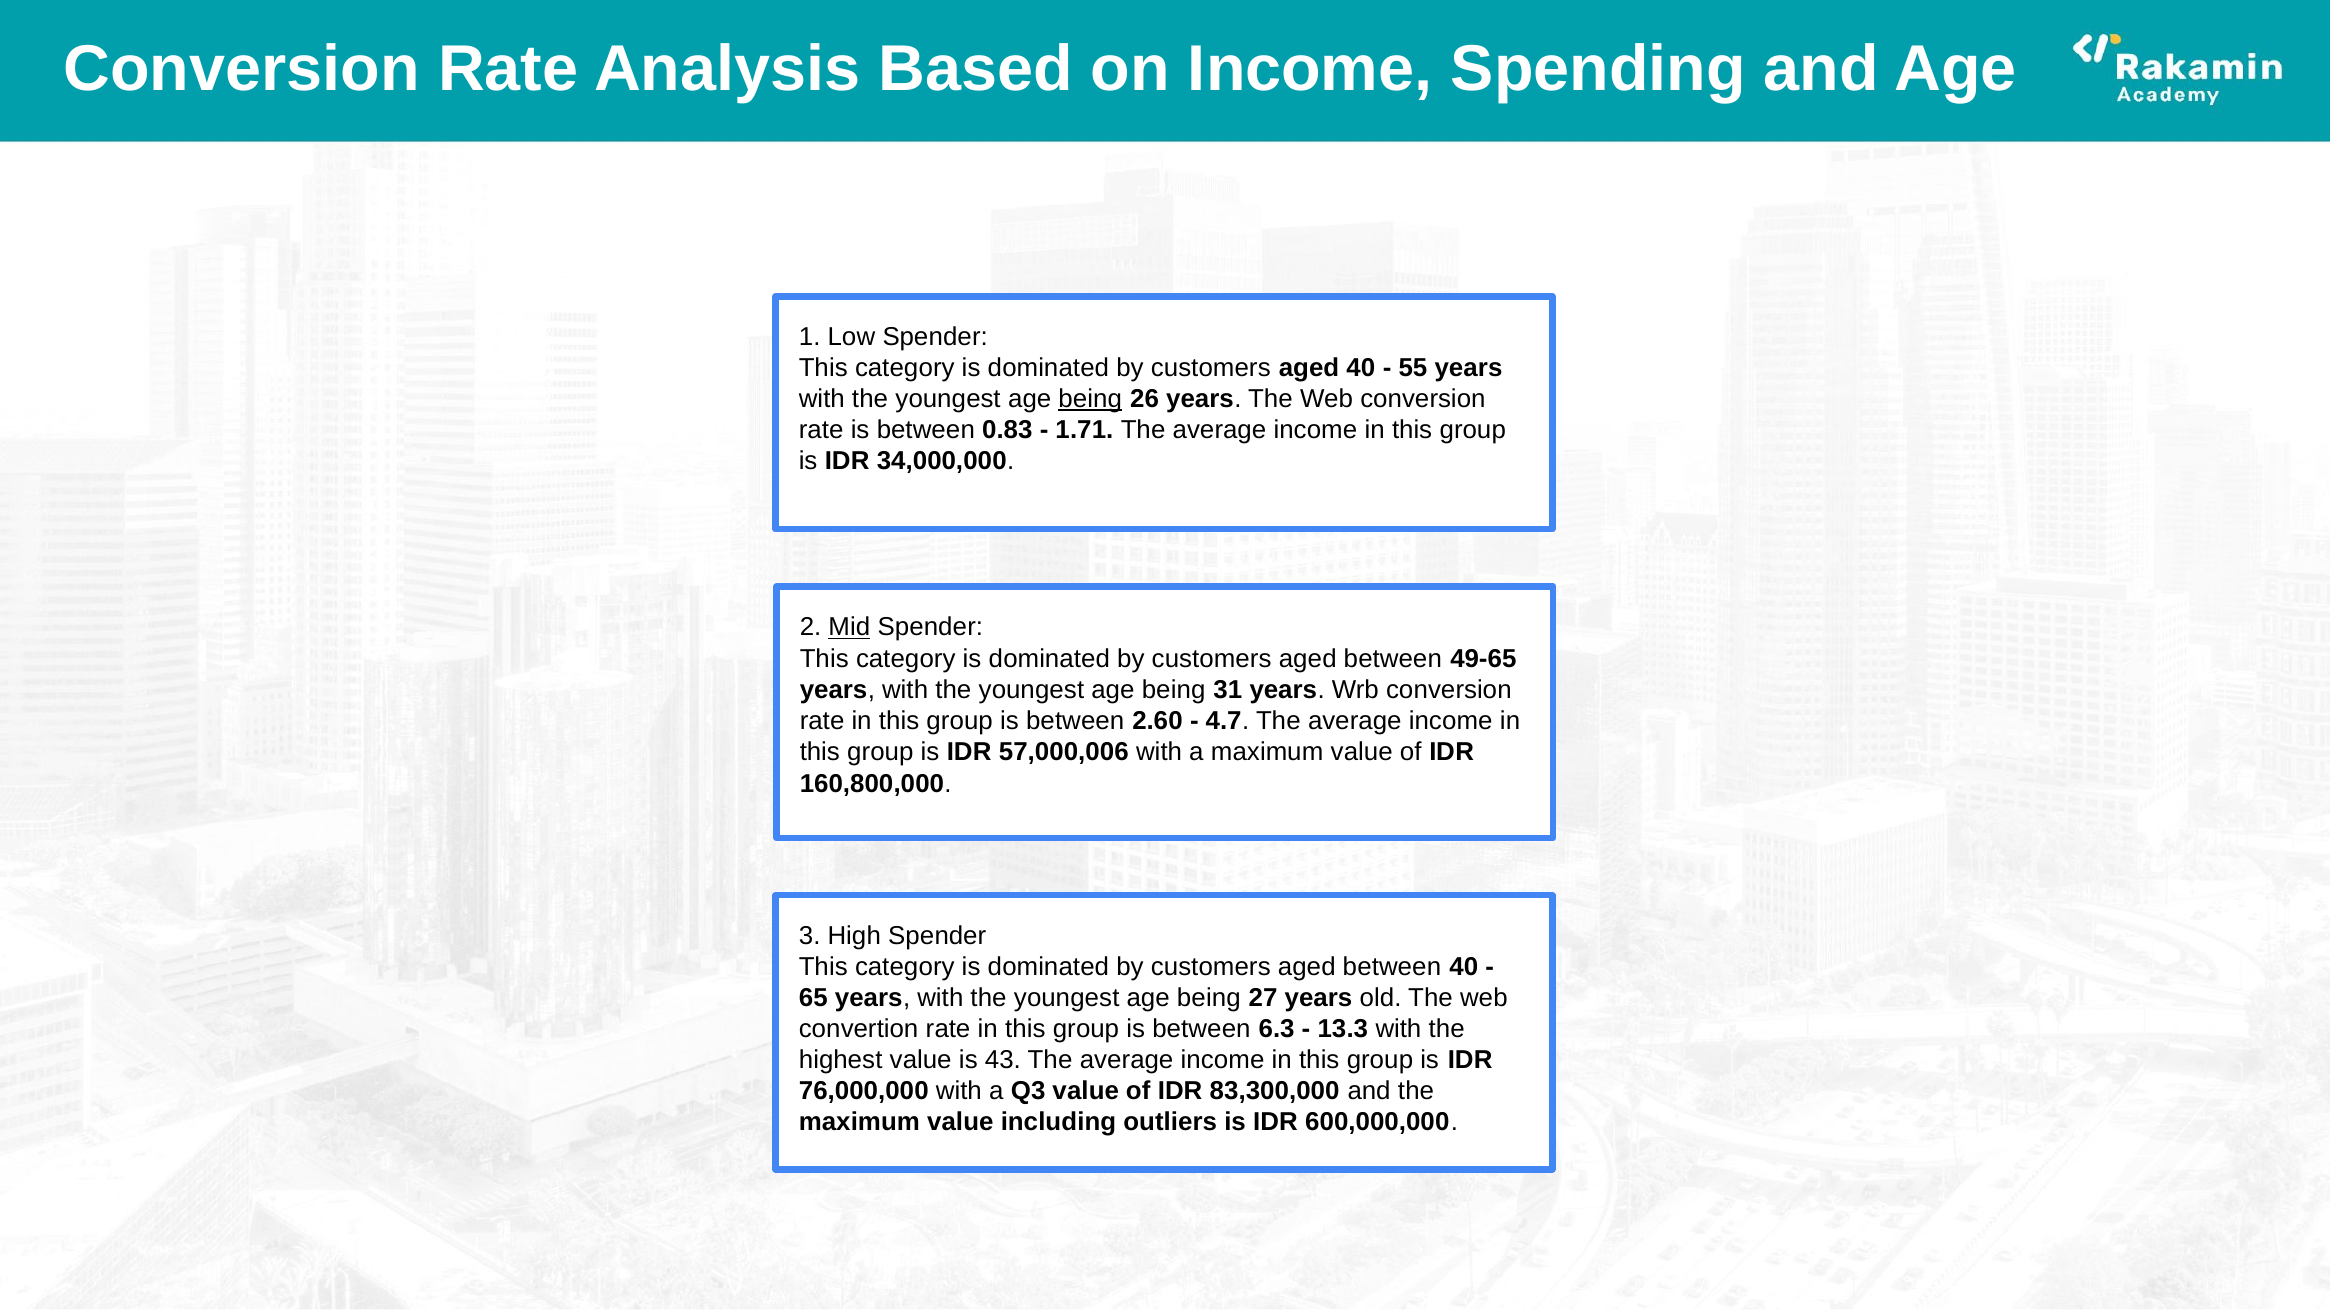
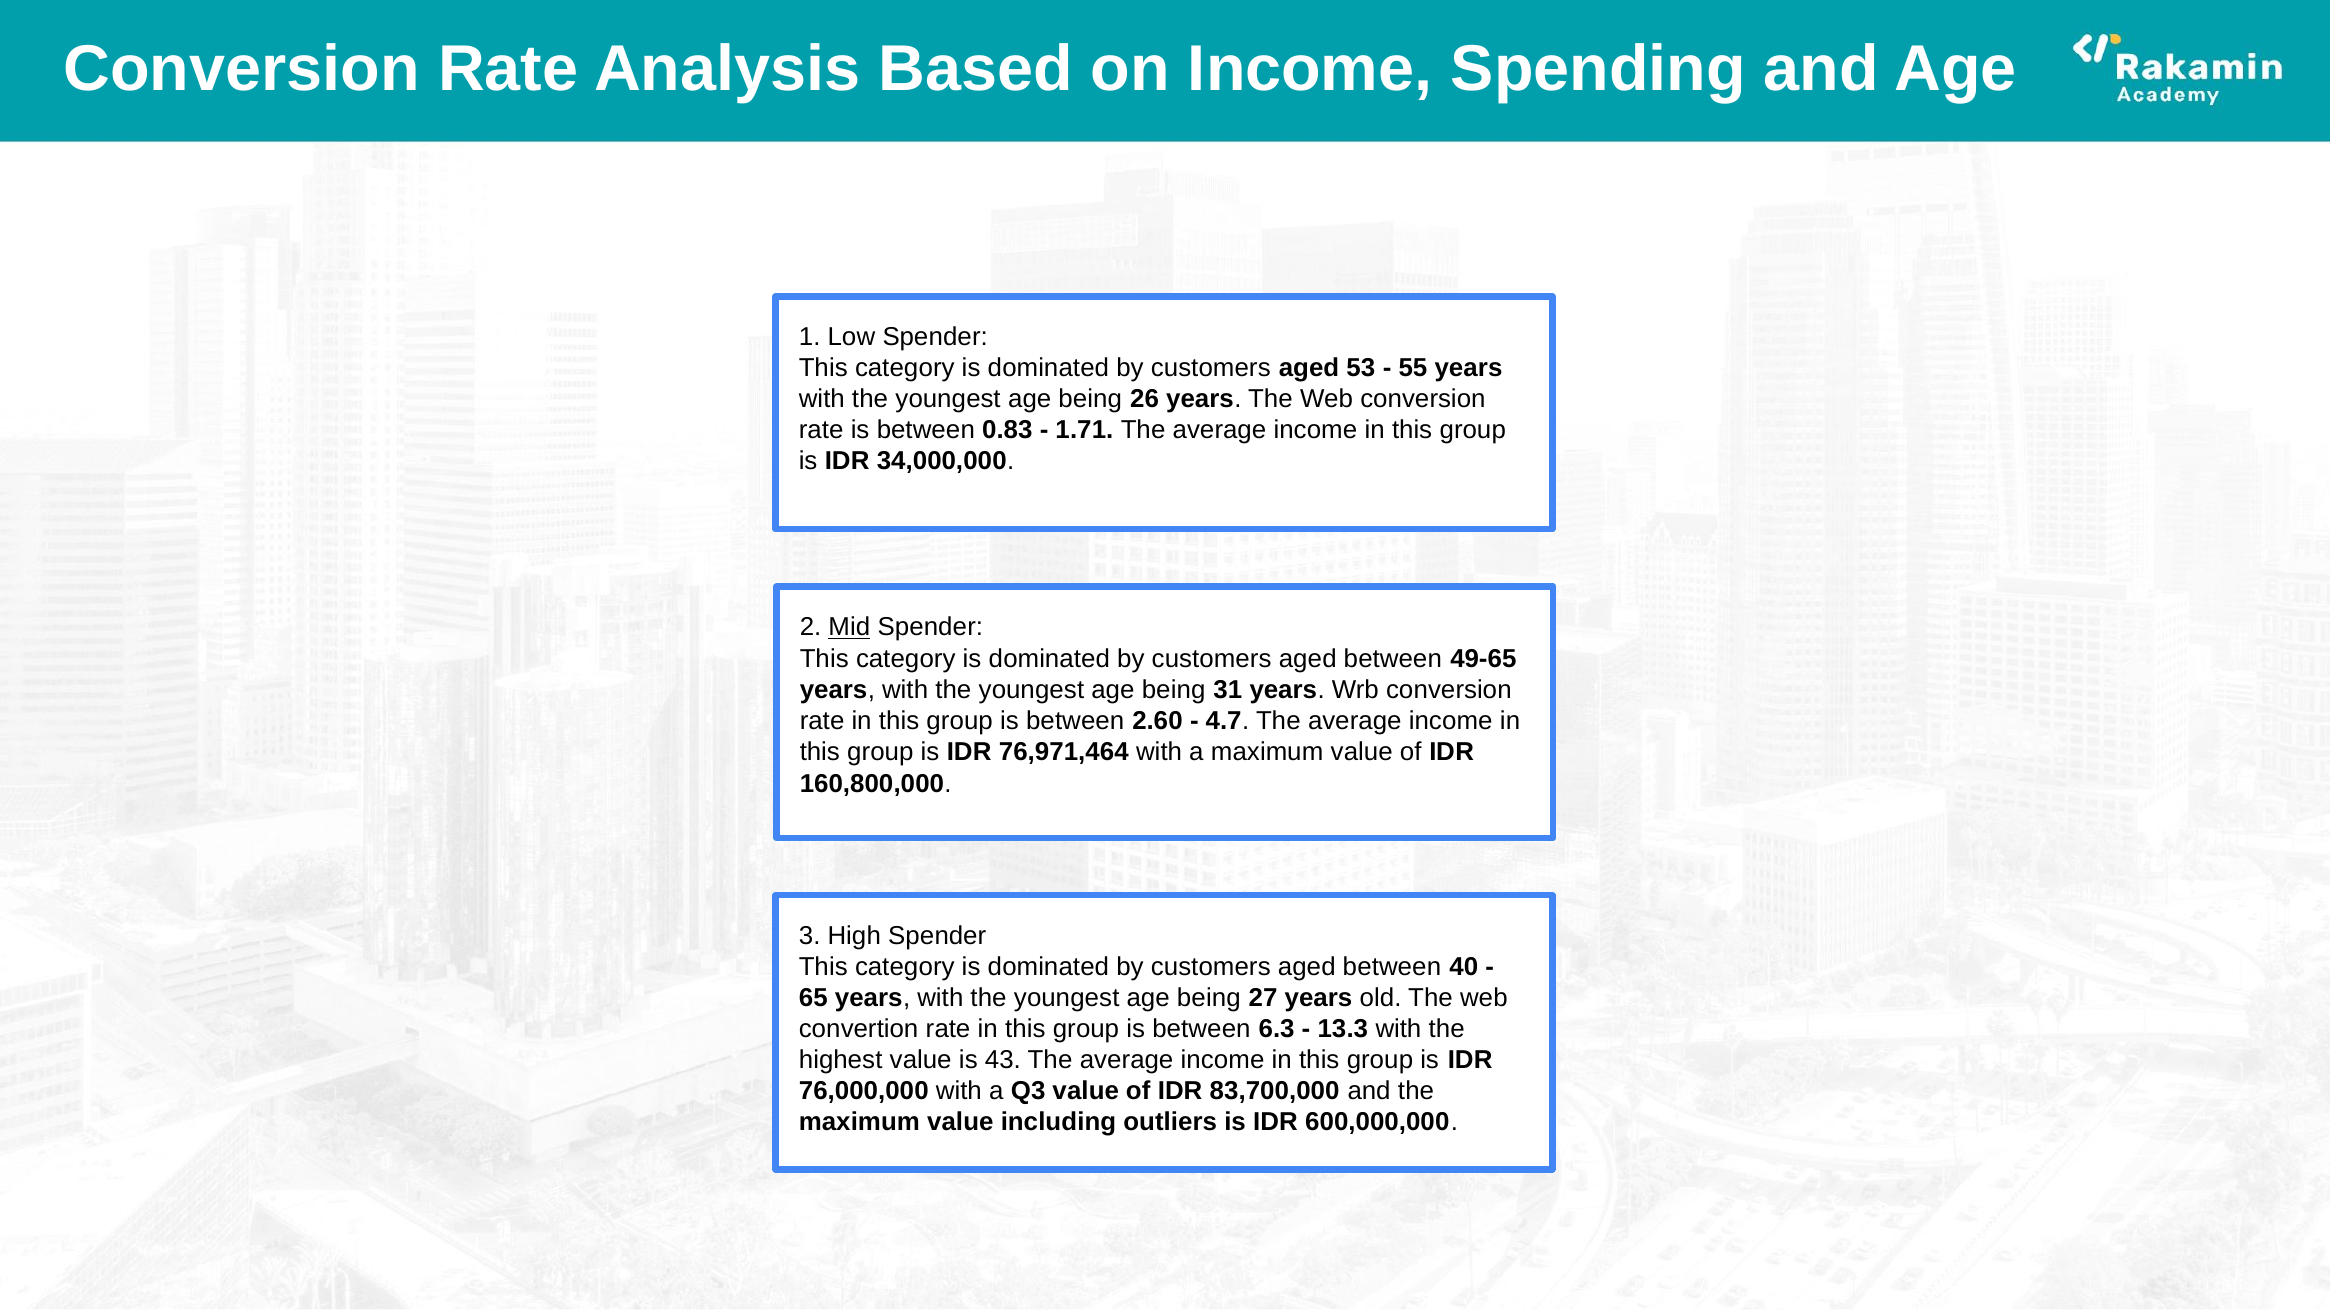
aged 40: 40 -> 53
being at (1090, 399) underline: present -> none
57,000,006: 57,000,006 -> 76,971,464
83,300,000: 83,300,000 -> 83,700,000
